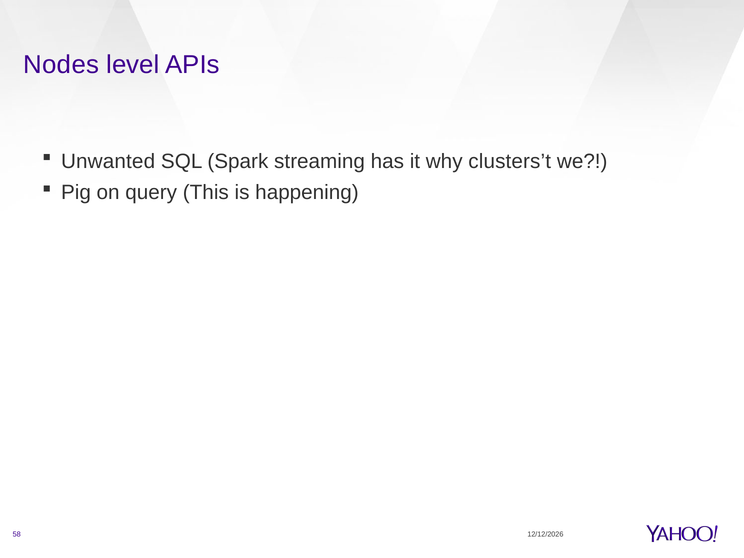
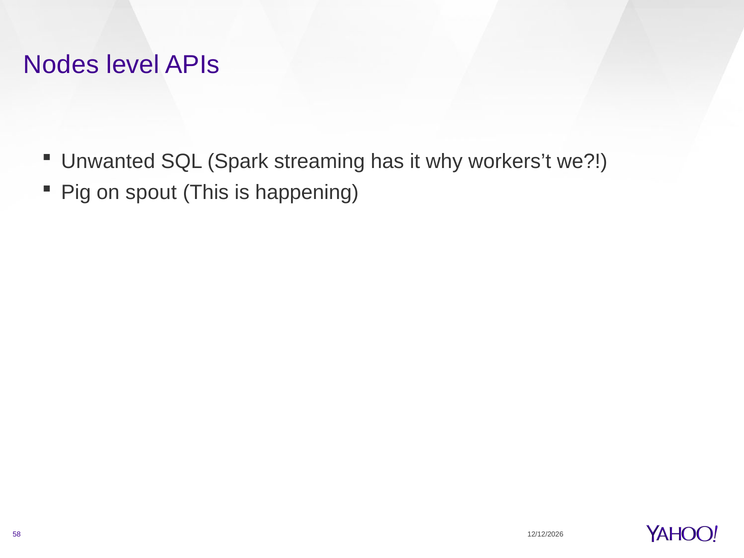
clusters’t: clusters’t -> workers’t
query: query -> spout
